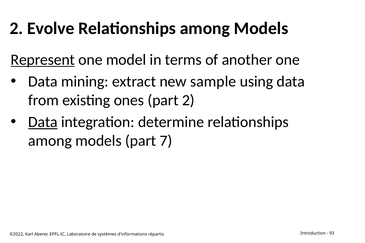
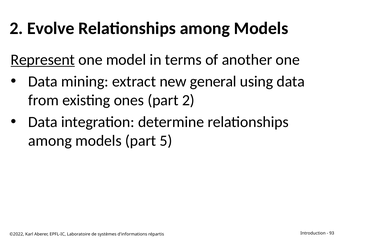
sample: sample -> general
Data at (43, 122) underline: present -> none
7: 7 -> 5
